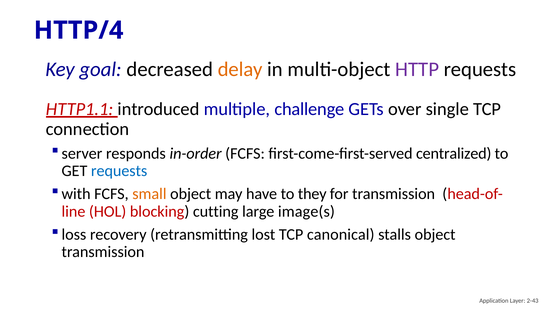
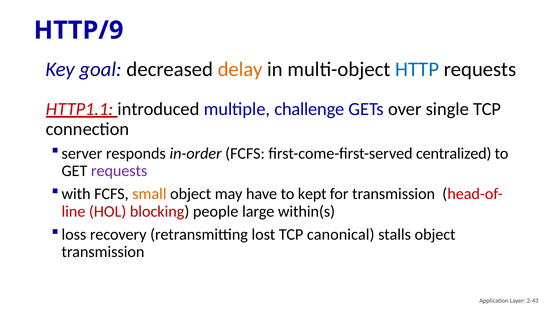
HTTP/4: HTTP/4 -> HTTP/9
HTTP colour: purple -> blue
requests at (119, 171) colour: blue -> purple
they: they -> kept
cutting: cutting -> people
image(s: image(s -> within(s
